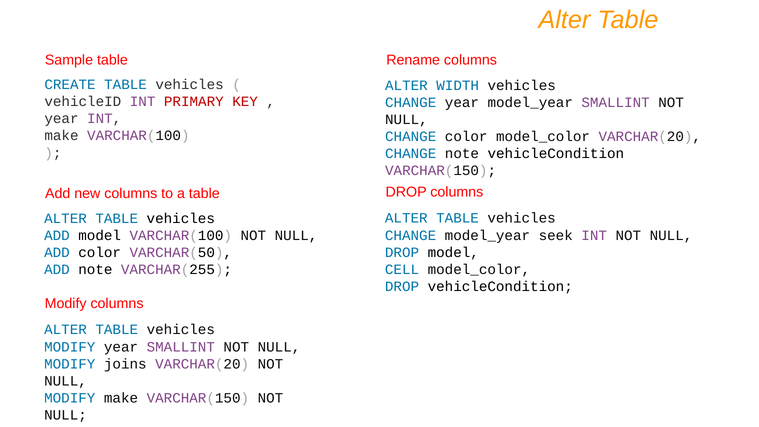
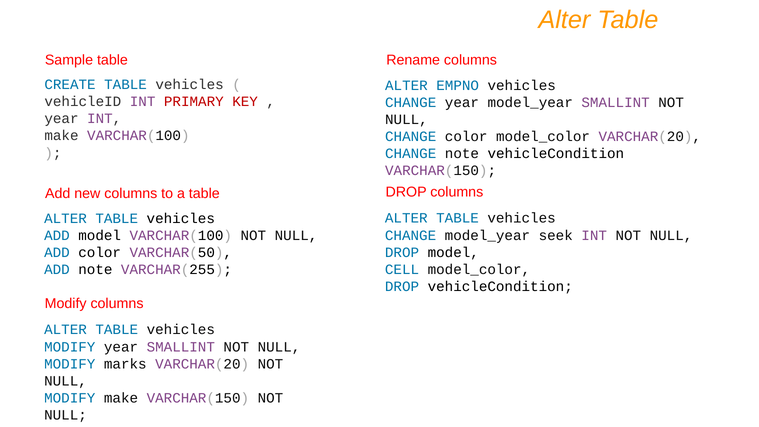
WIDTH: WIDTH -> EMPNO
joins: joins -> marks
